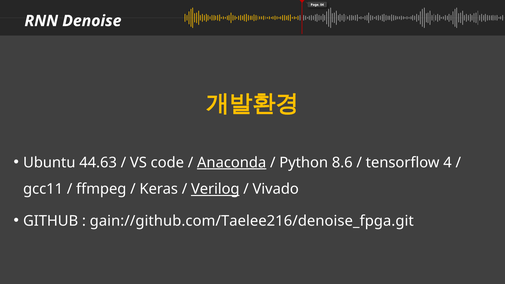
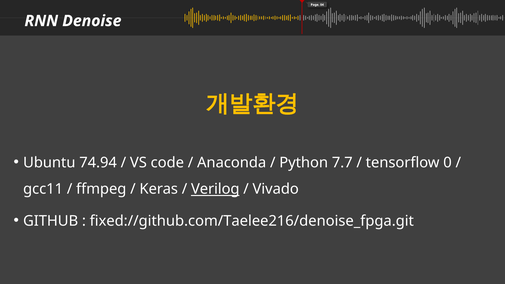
44.63: 44.63 -> 74.94
Anaconda underline: present -> none
8.6: 8.6 -> 7.7
4: 4 -> 0
gain://github.com/Taelee216/denoise_fpga.git: gain://github.com/Taelee216/denoise_fpga.git -> fixed://github.com/Taelee216/denoise_fpga.git
